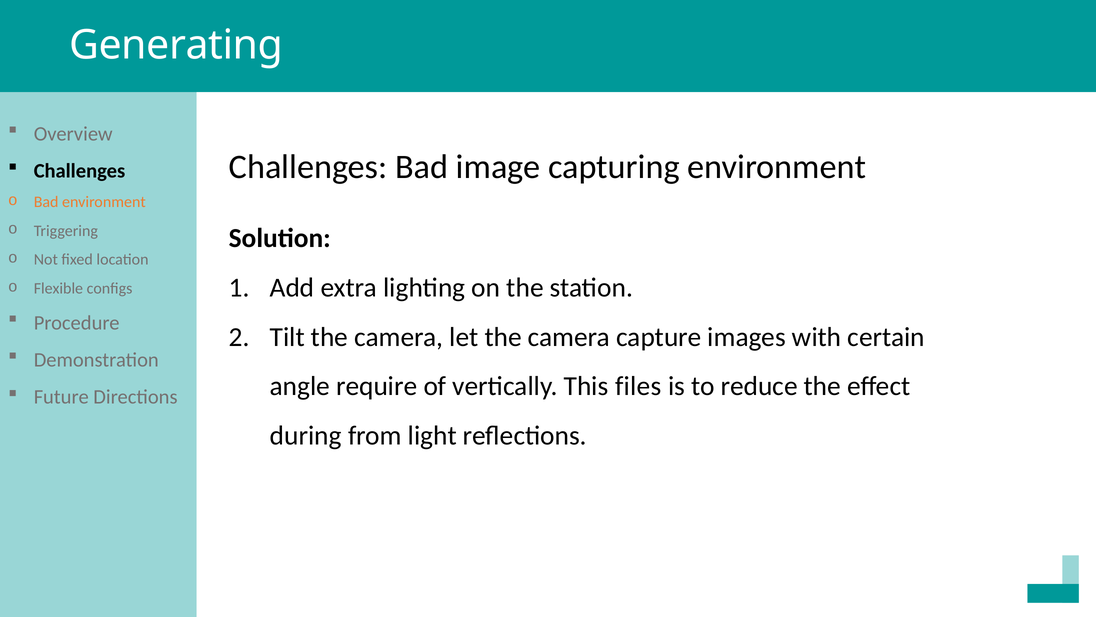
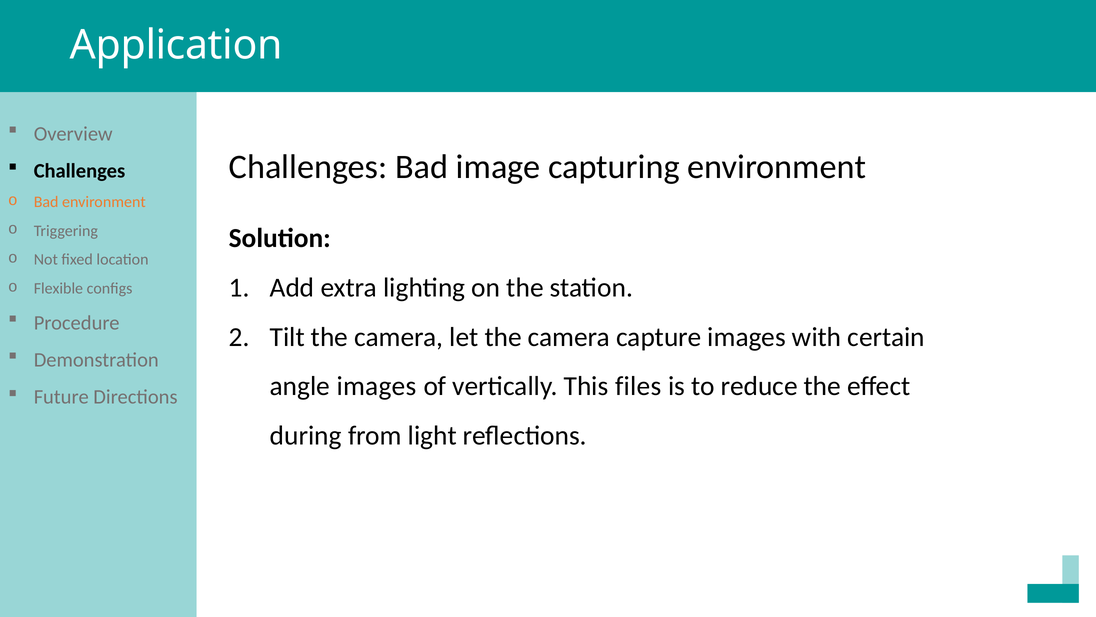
Generating: Generating -> Application
angle require: require -> images
